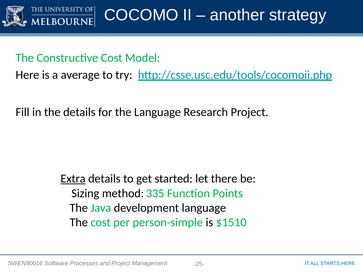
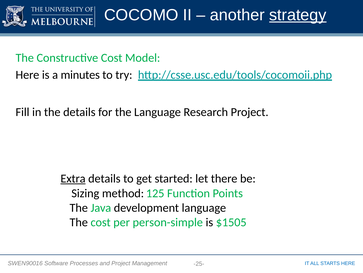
strategy underline: none -> present
average: average -> minutes
335: 335 -> 125
$1510: $1510 -> $1505
